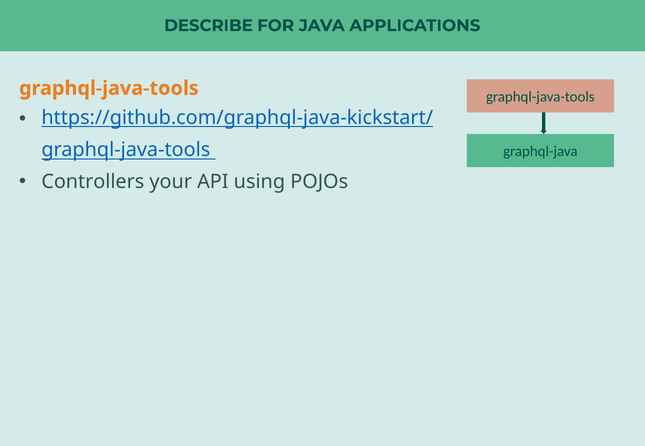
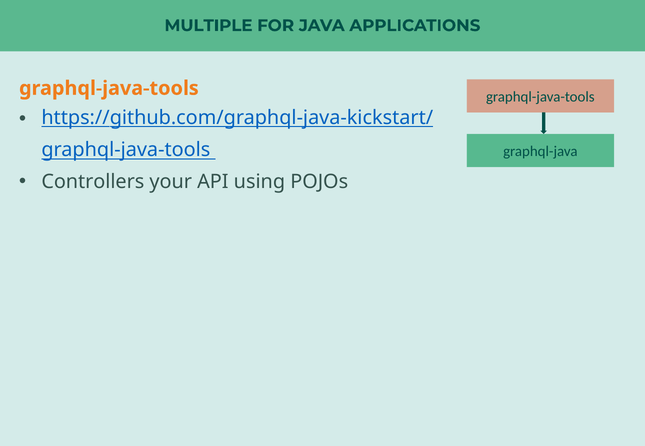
DESCRIBE: DESCRIBE -> MULTIPLE
